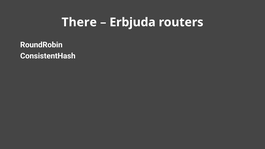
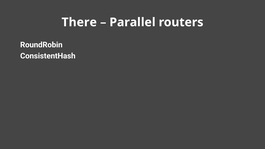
Erbjuda: Erbjuda -> Parallel
